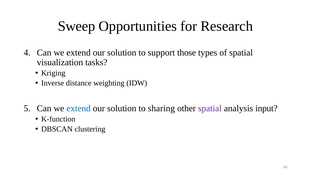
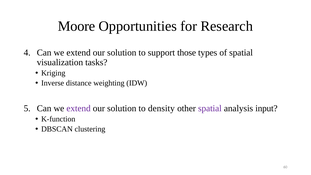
Sweep: Sweep -> Moore
extend at (79, 108) colour: blue -> purple
sharing: sharing -> density
